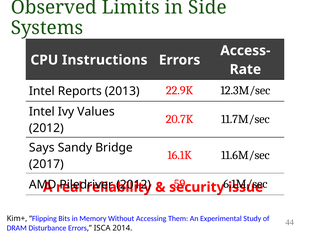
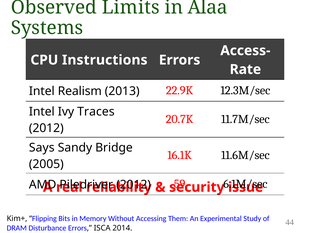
Side: Side -> Alaa
Reports: Reports -> Realism
Values: Values -> Traces
2017: 2017 -> 2005
